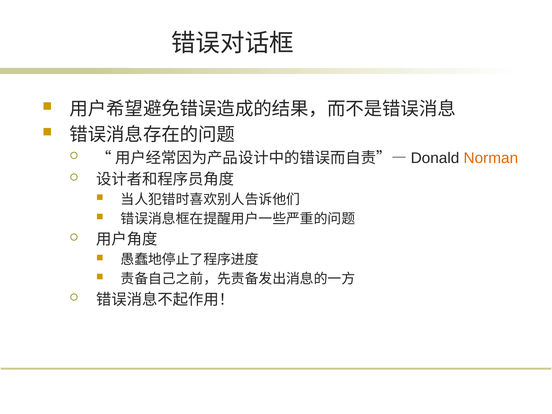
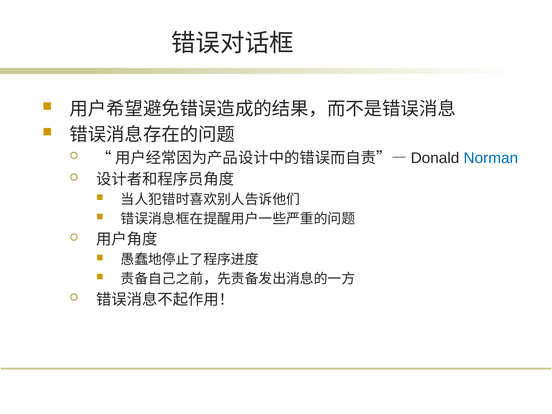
Norman colour: orange -> blue
